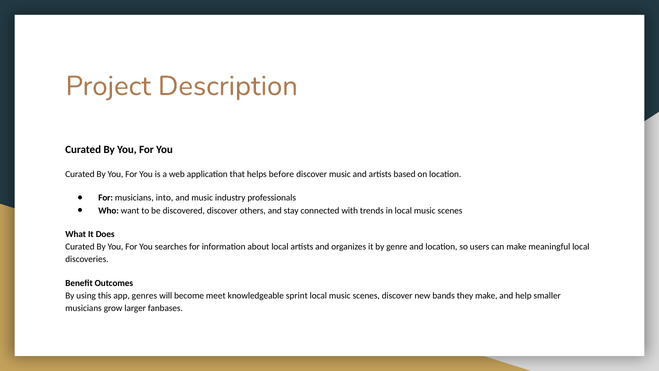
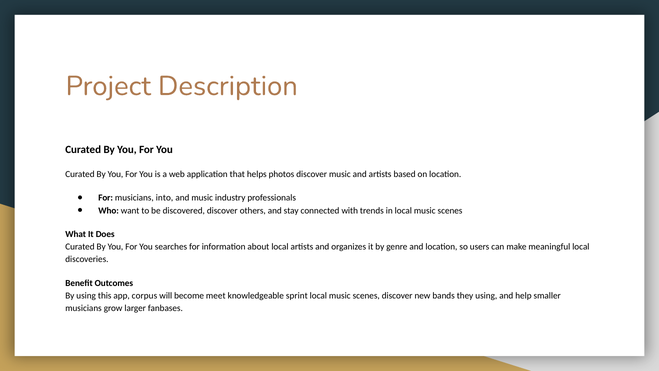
before: before -> photos
genres: genres -> corpus
they make: make -> using
